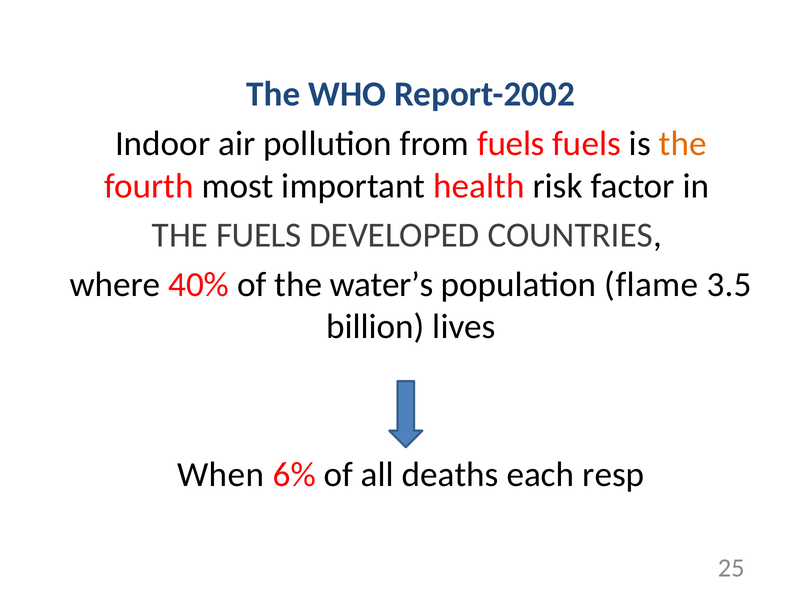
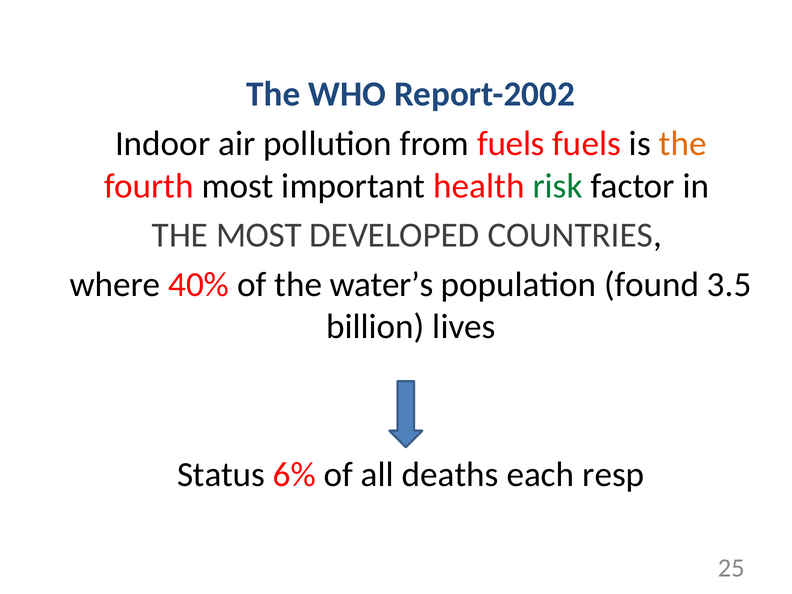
risk colour: black -> green
THE FUELS: FUELS -> MOST
flame: flame -> found
When: When -> Status
